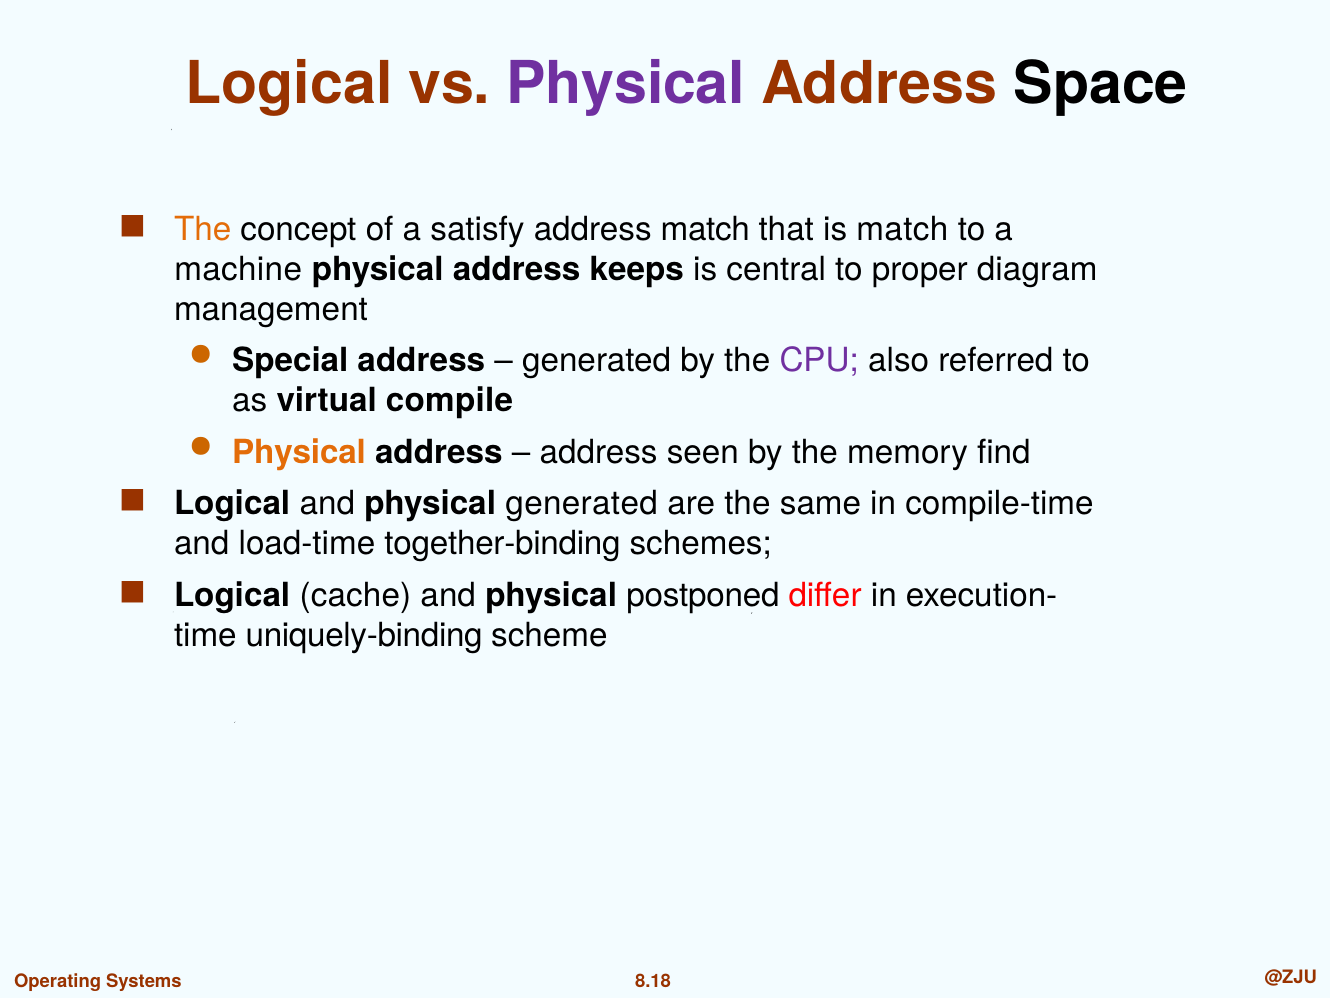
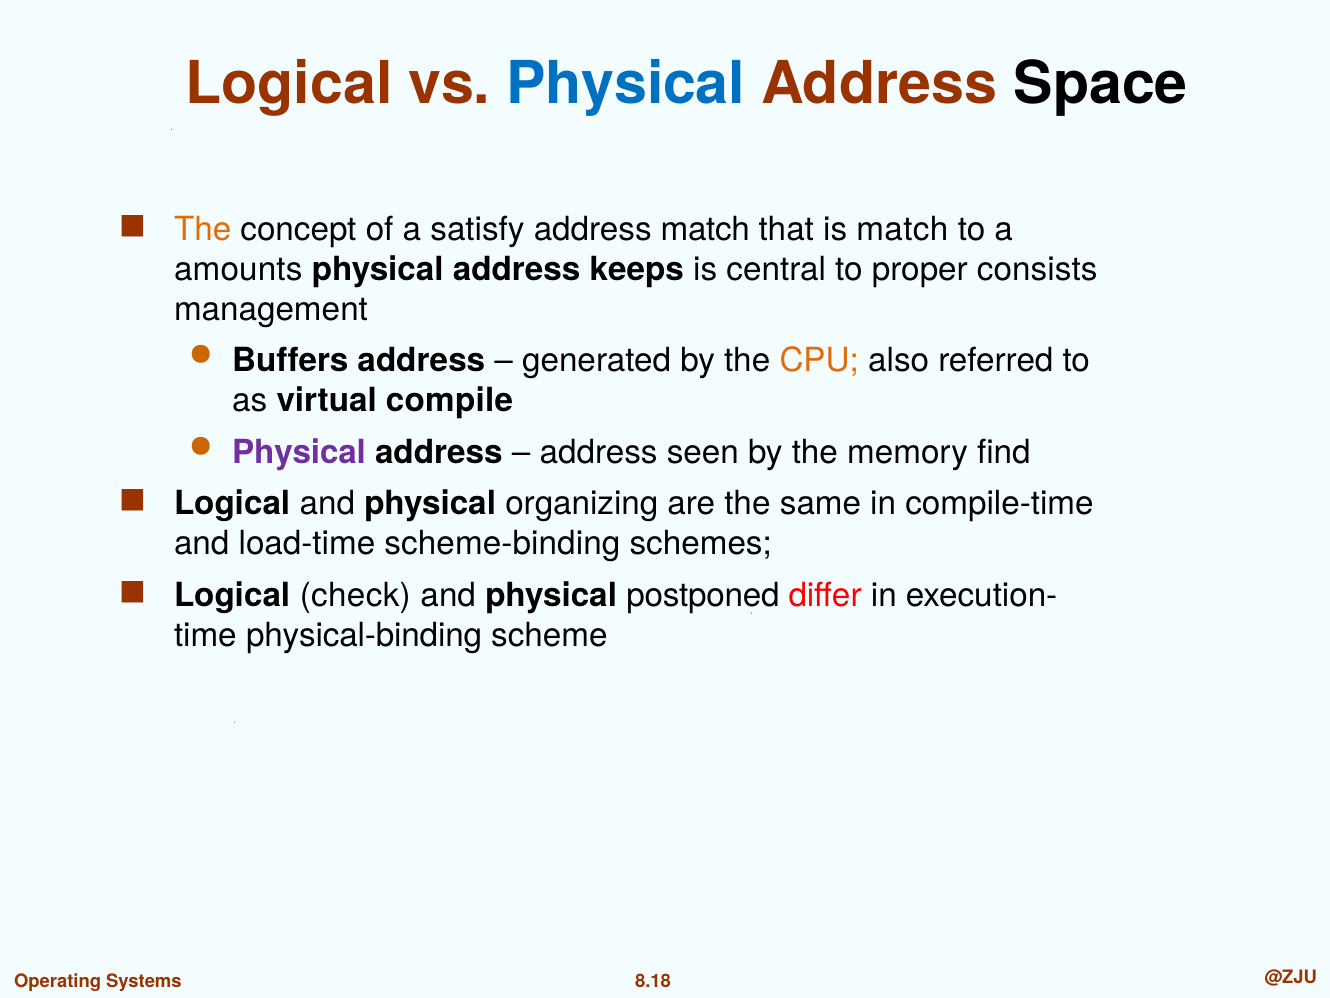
Physical at (626, 84) colour: purple -> blue
machine: machine -> amounts
diagram: diagram -> consists
Special: Special -> Buffers
CPU colour: purple -> orange
Physical at (299, 452) colour: orange -> purple
physical generated: generated -> organizing
together-binding: together-binding -> scheme-binding
cache: cache -> check
uniquely-binding: uniquely-binding -> physical-binding
